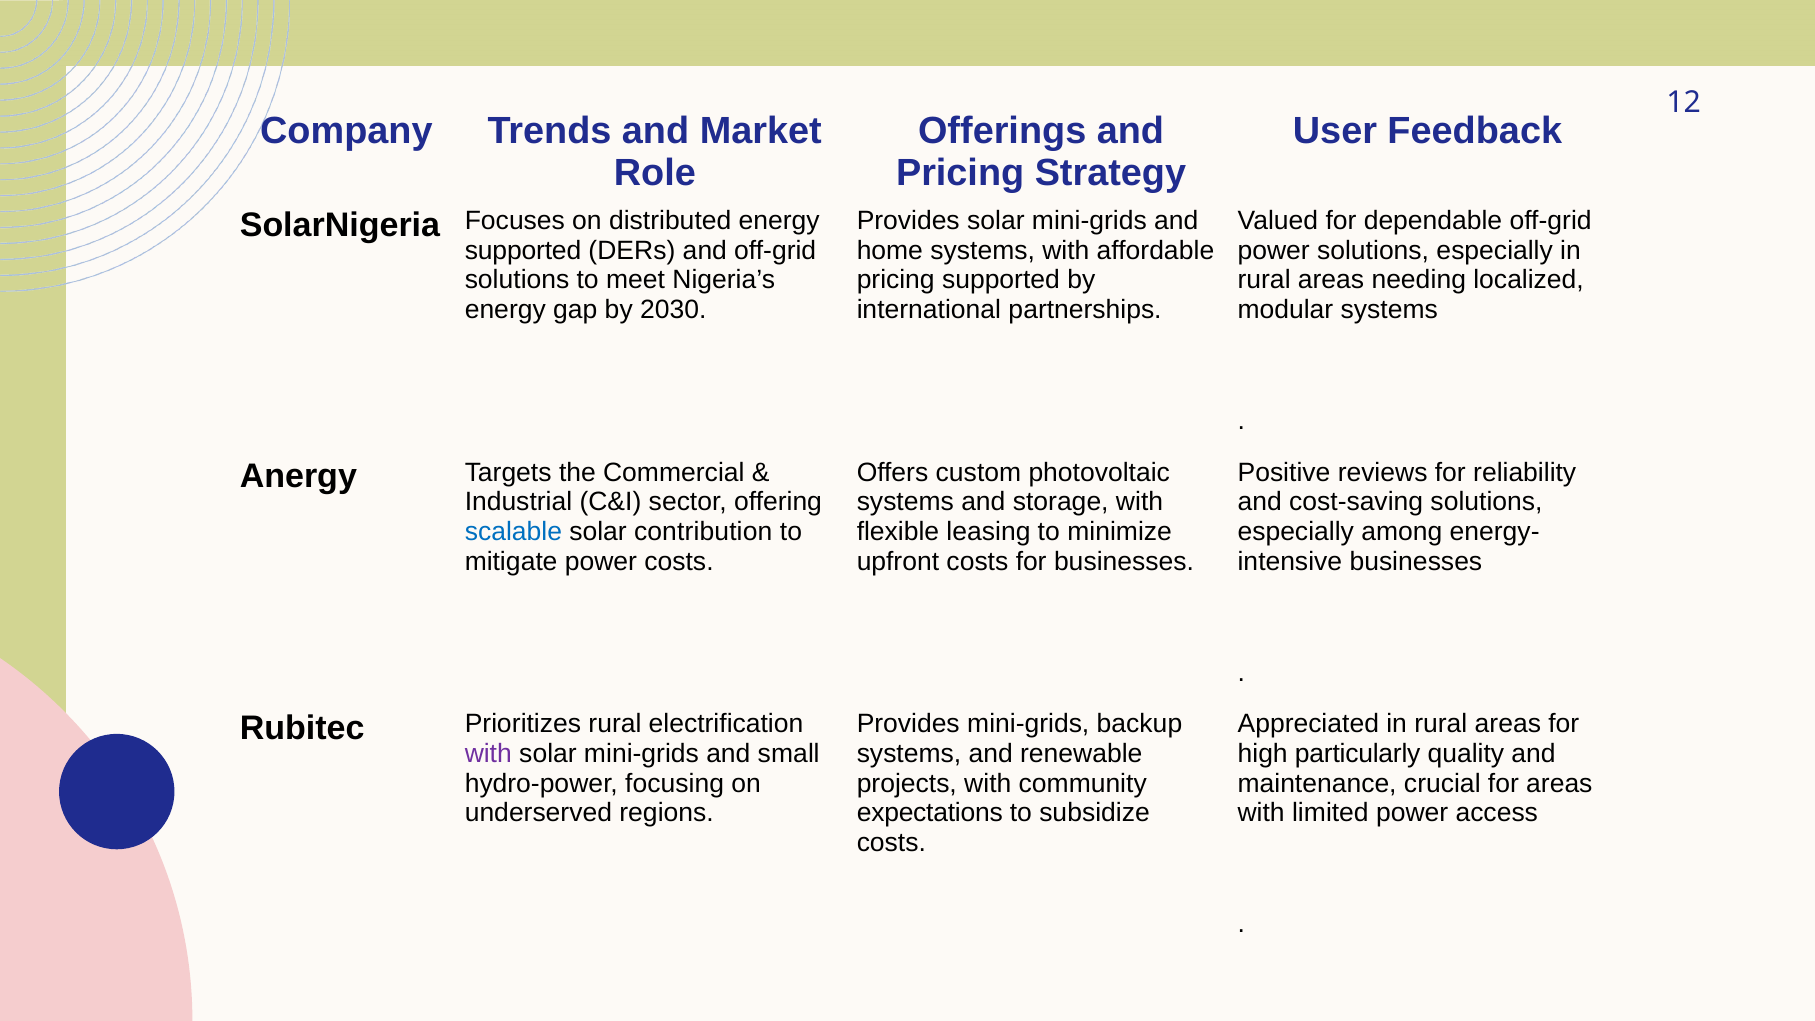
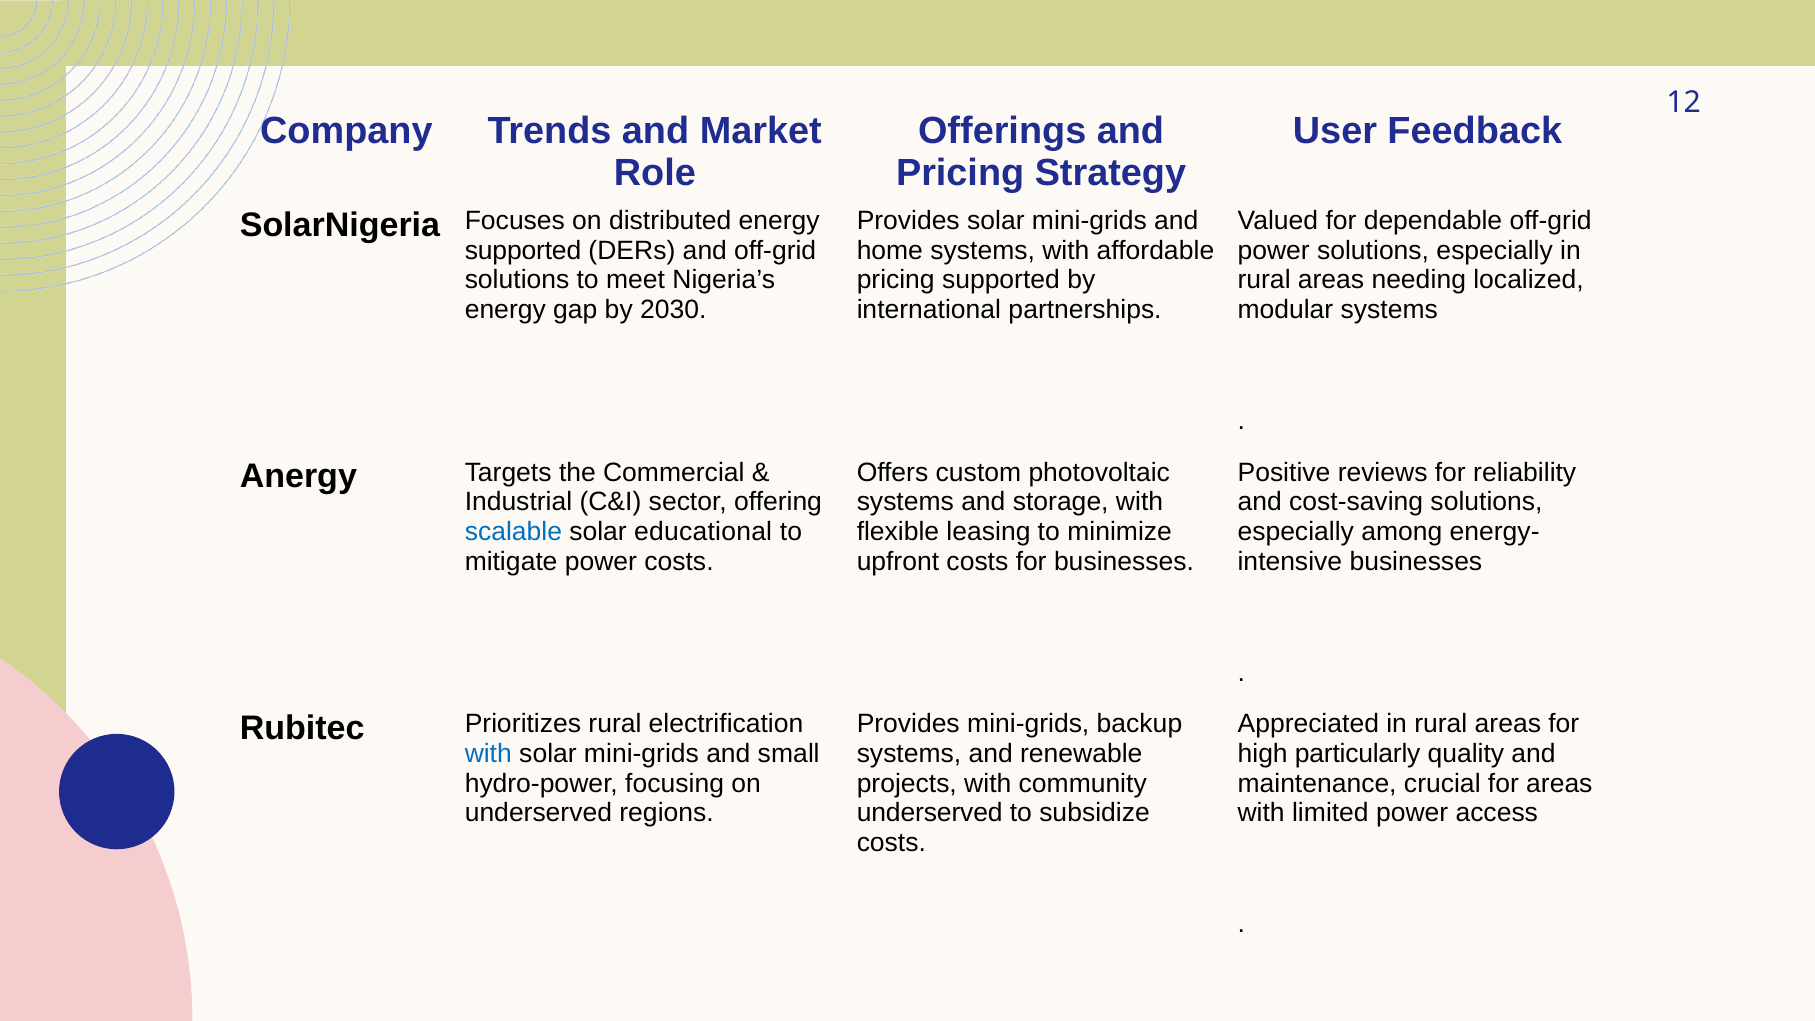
contribution: contribution -> educational
with at (488, 754) colour: purple -> blue
expectations at (930, 813): expectations -> underserved
